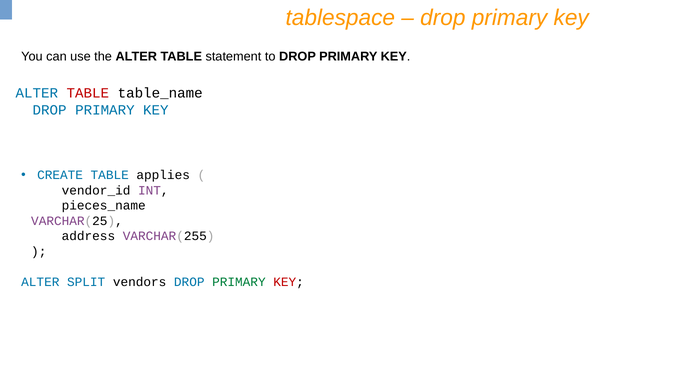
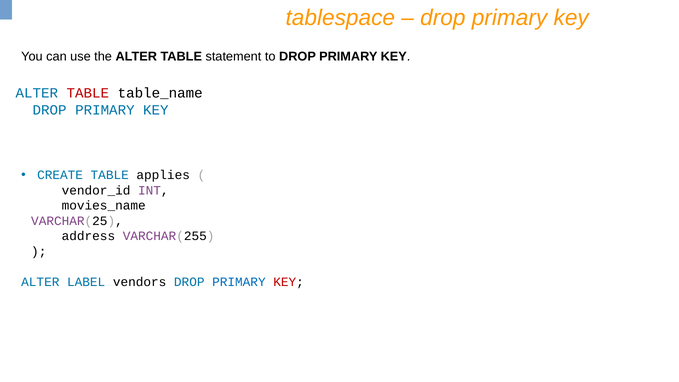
pieces_name: pieces_name -> movies_name
SPLIT: SPLIT -> LABEL
PRIMARY at (239, 282) colour: green -> blue
